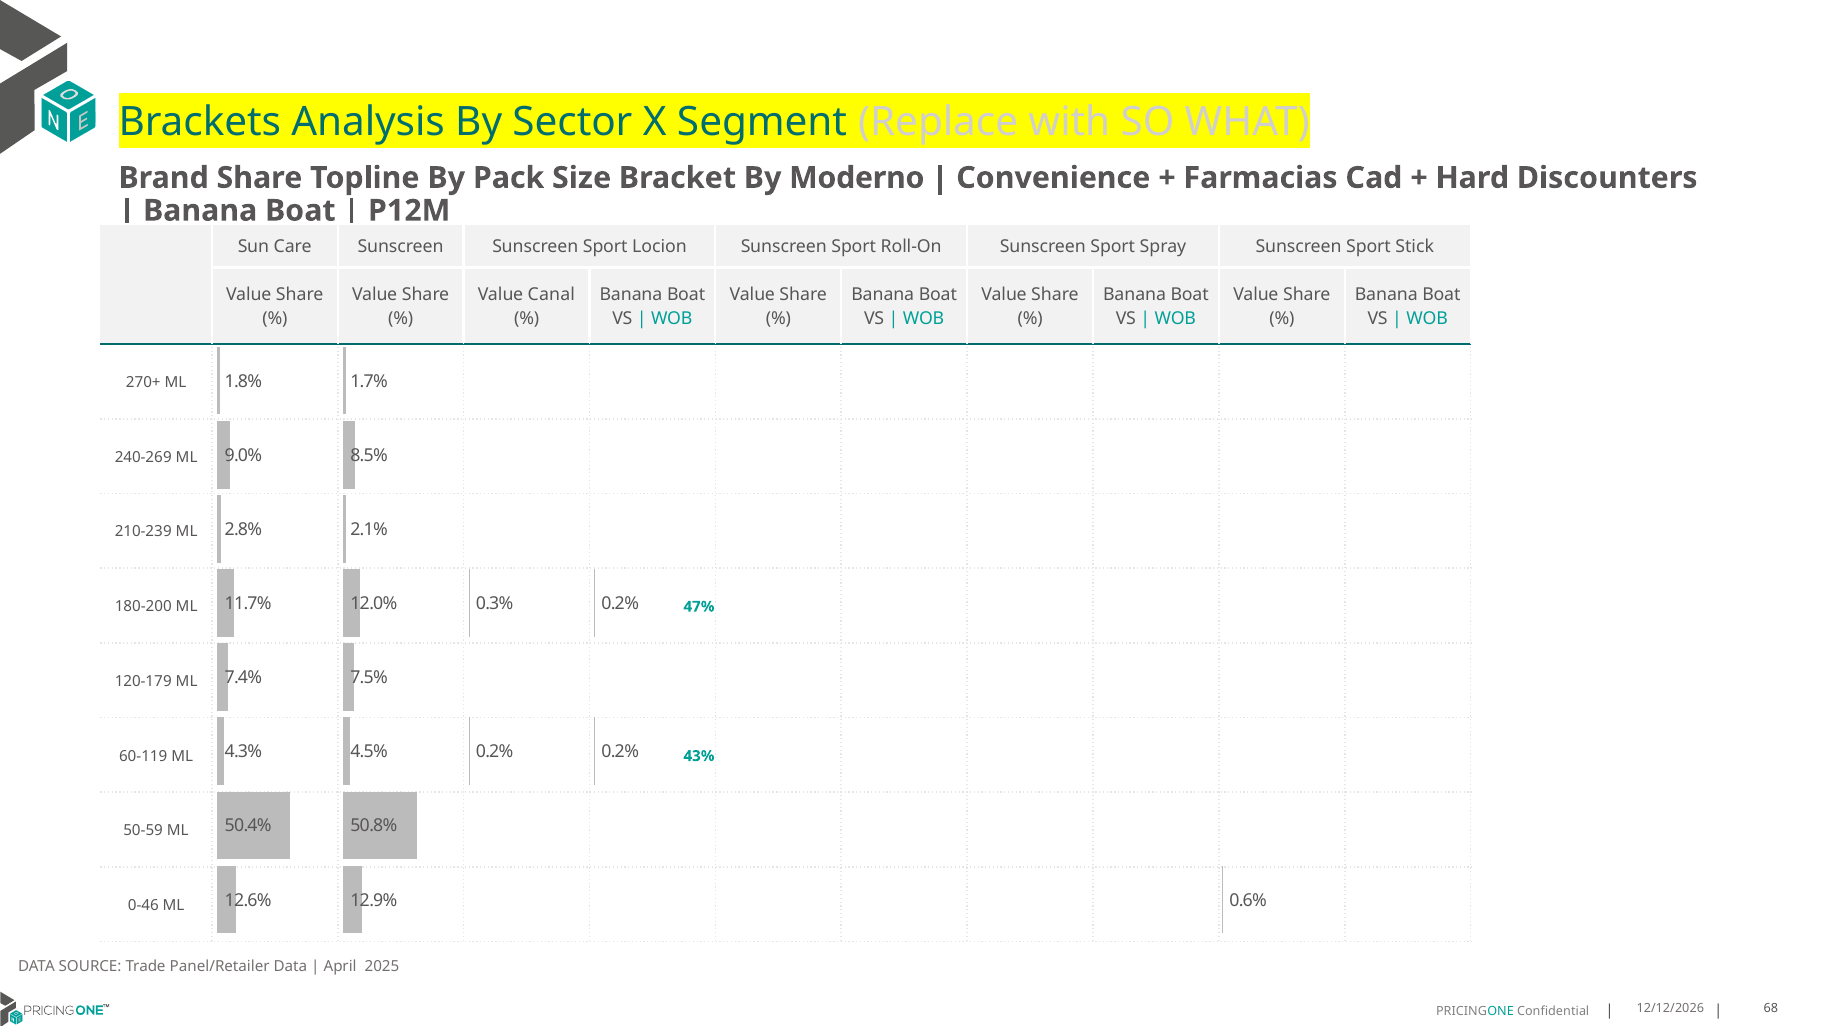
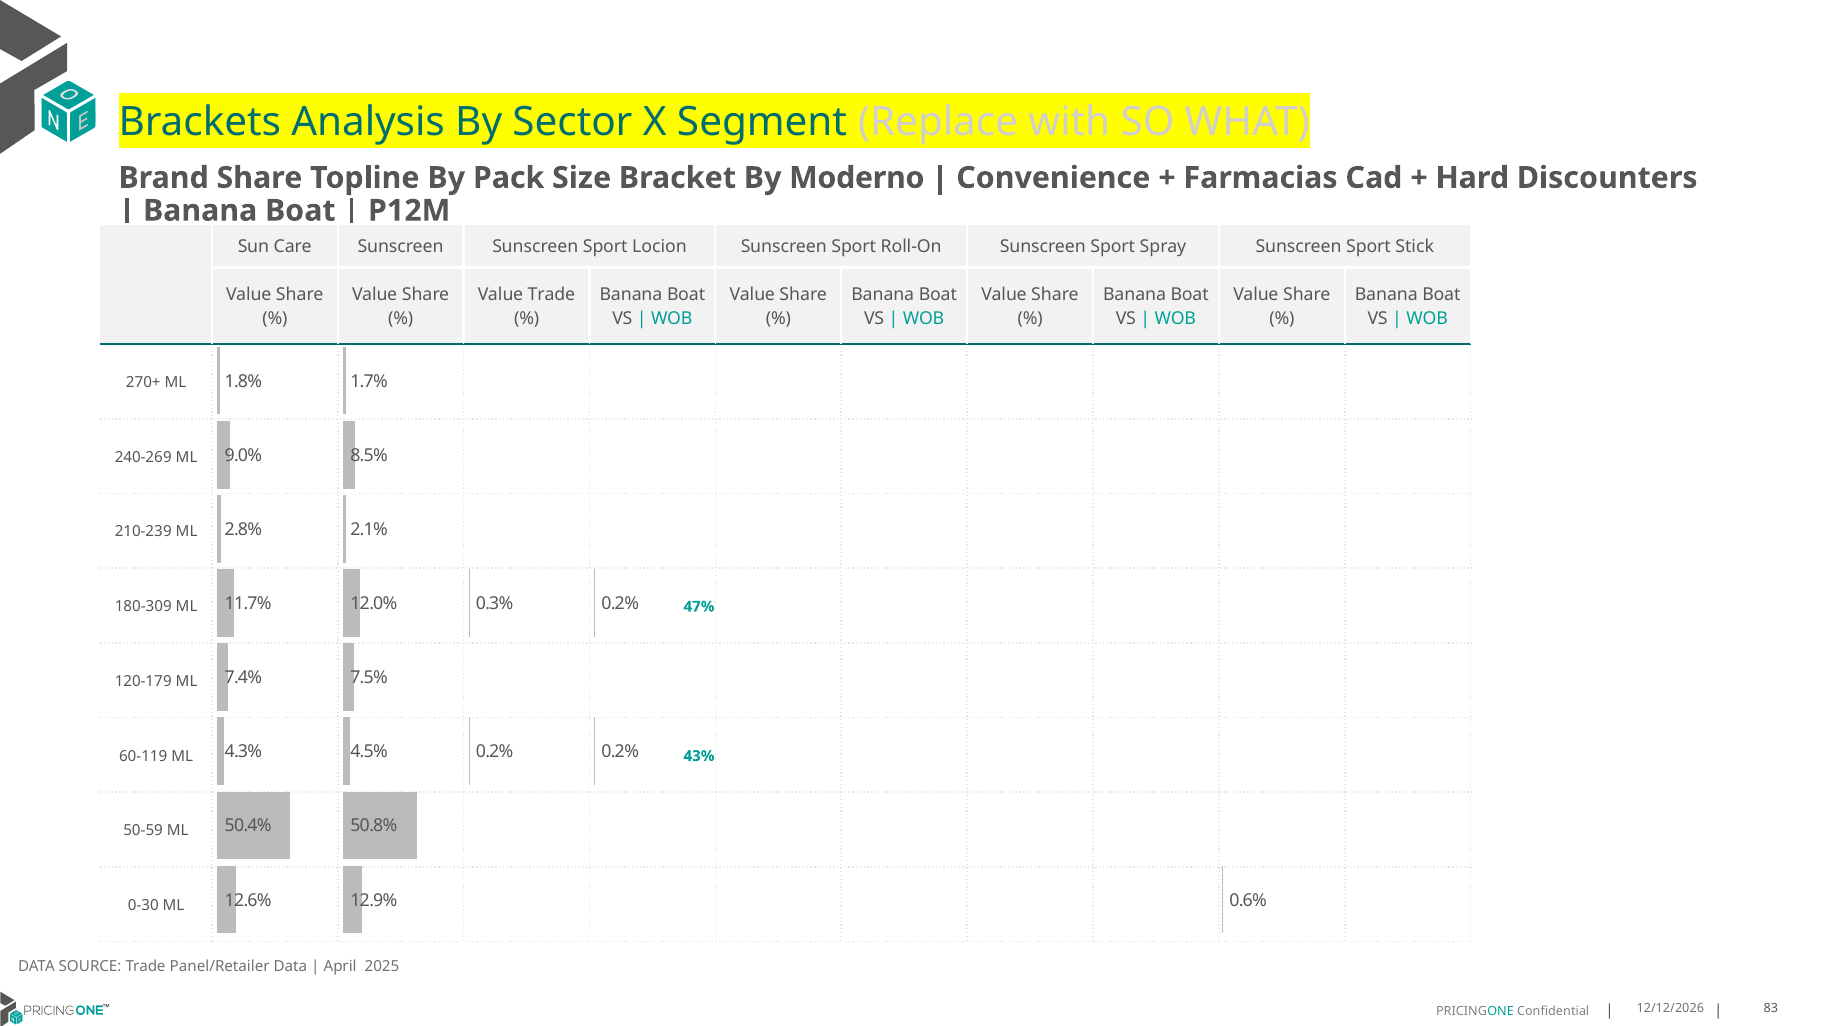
Value Canal: Canal -> Trade
180-200: 180-200 -> 180-309
0-46: 0-46 -> 0-30
68: 68 -> 83
